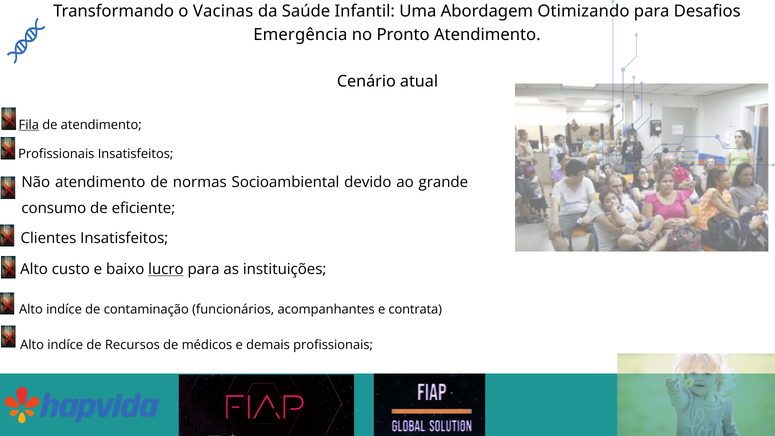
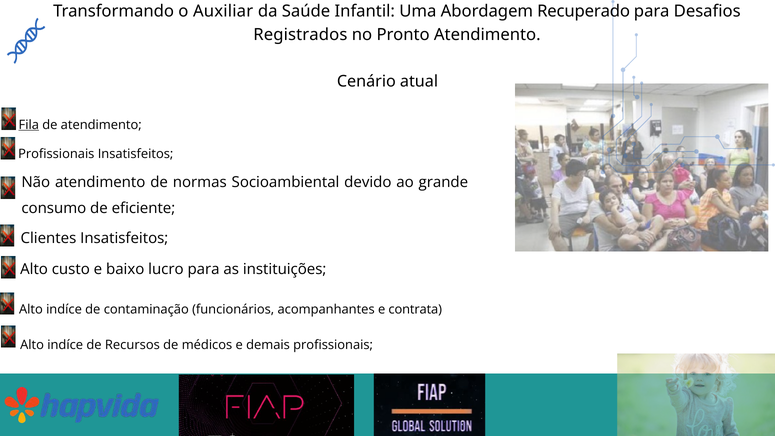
Vacinas: Vacinas -> Auxiliar
Otimizando: Otimizando -> Recuperado
Emergência: Emergência -> Registrados
lucro underline: present -> none
